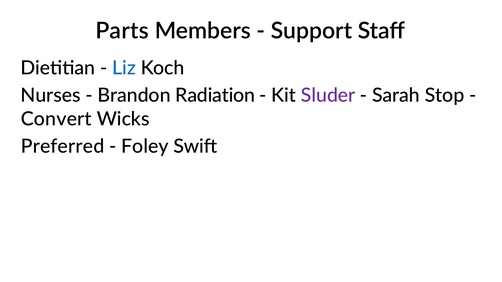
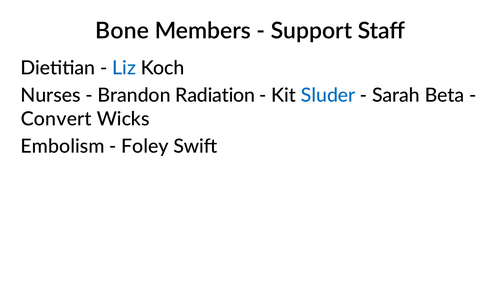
Parts: Parts -> Bone
Sluder colour: purple -> blue
Stop: Stop -> Beta
Preferred: Preferred -> Embolism
